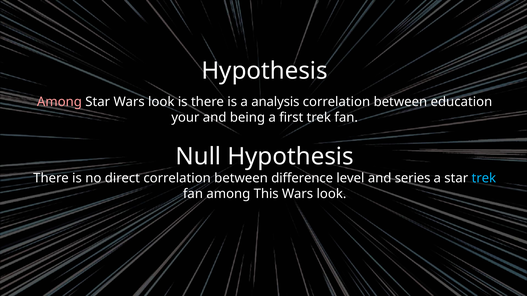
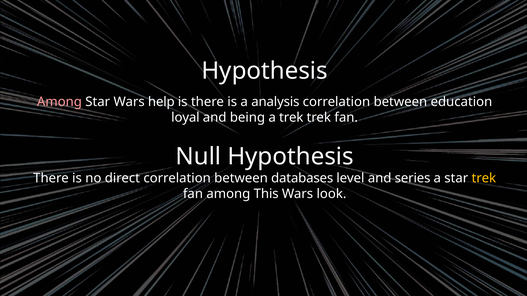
Star Wars look: look -> help
your: your -> loyal
a first: first -> trek
difference: difference -> databases
trek at (484, 178) colour: light blue -> yellow
